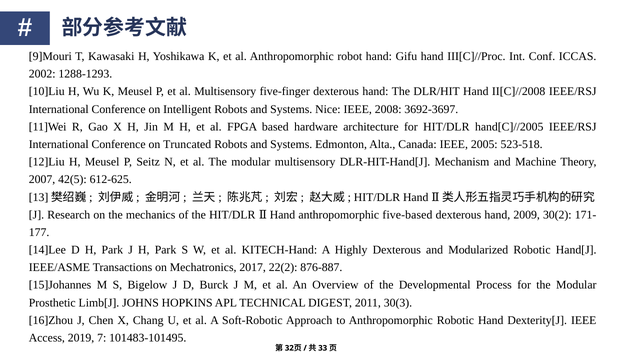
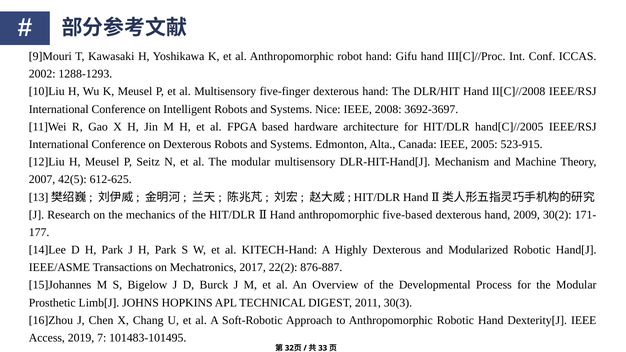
on Truncated: Truncated -> Dexterous
523-518: 523-518 -> 523-915
